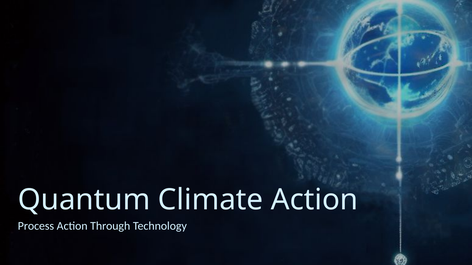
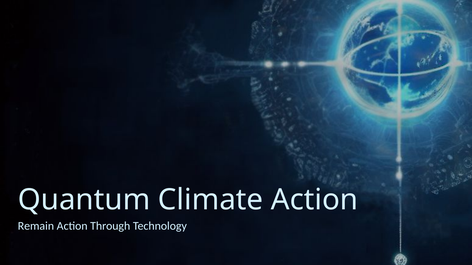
Process: Process -> Remain
